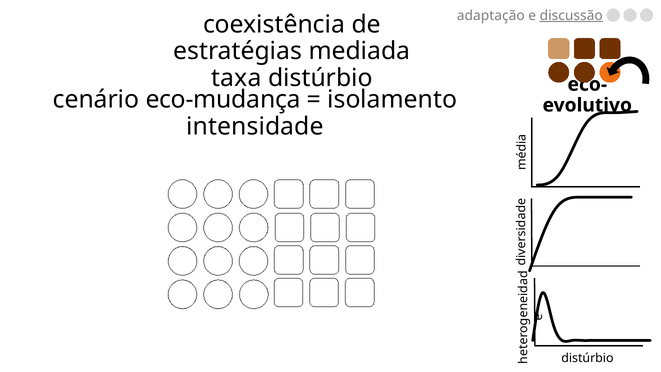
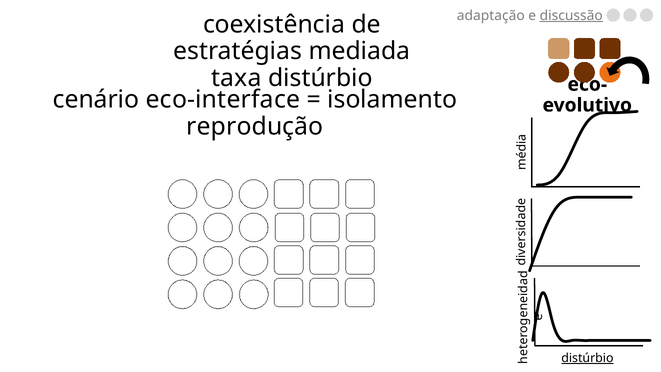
eco-mudança: eco-mudança -> eco-interface
intensidade: intensidade -> reprodução
distúrbio at (587, 358) underline: none -> present
